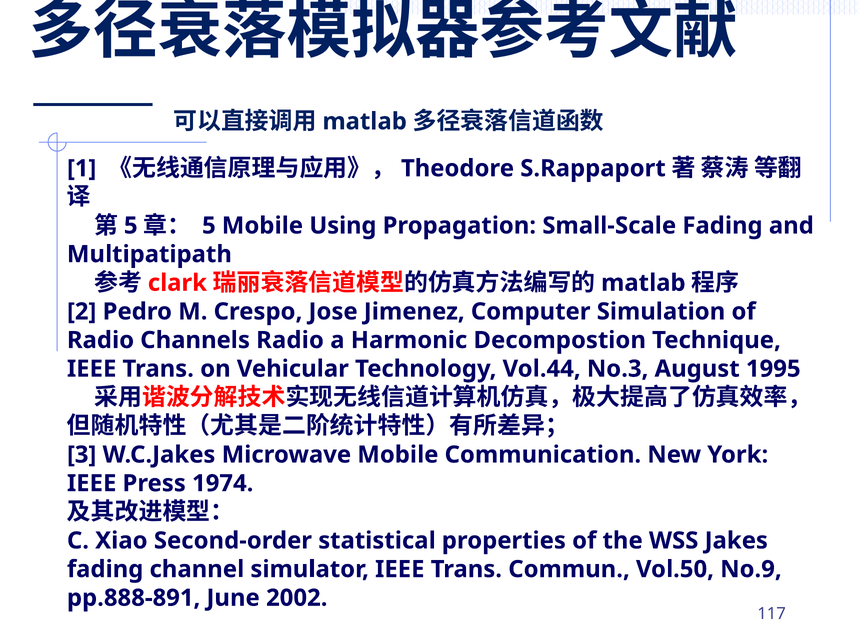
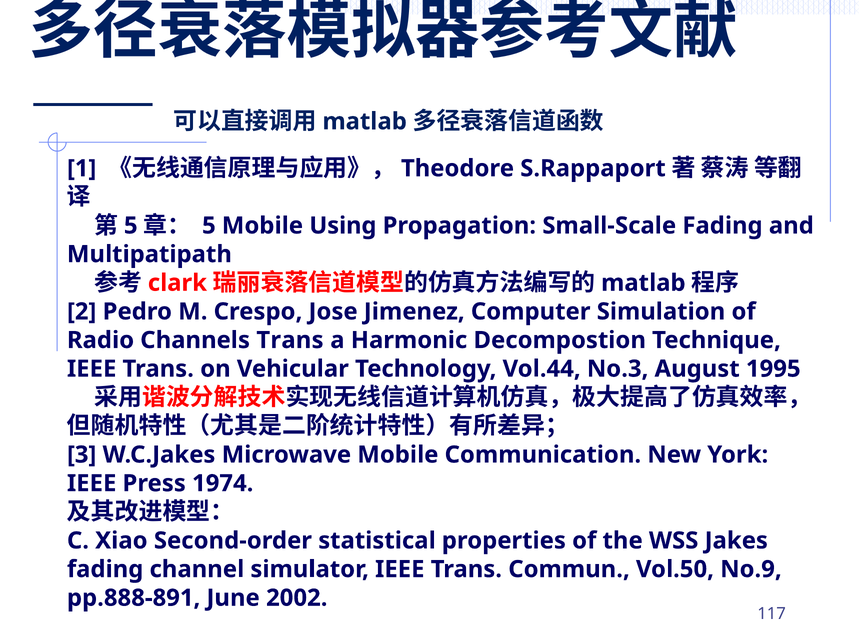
Channels Radio: Radio -> Trans
